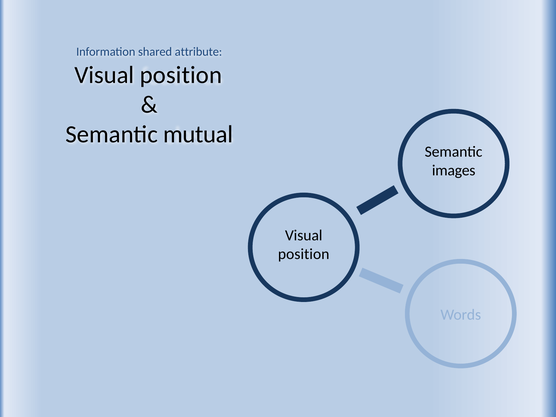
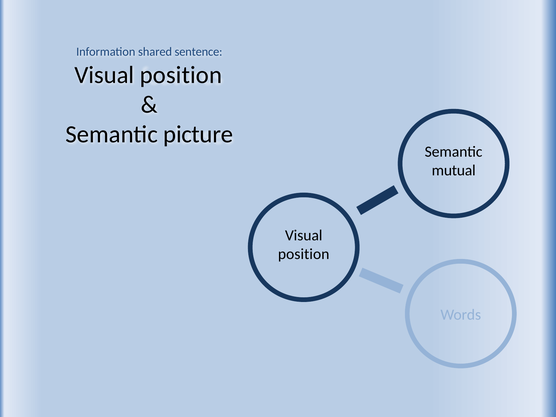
attribute: attribute -> sentence
mutual: mutual -> picture
images: images -> mutual
